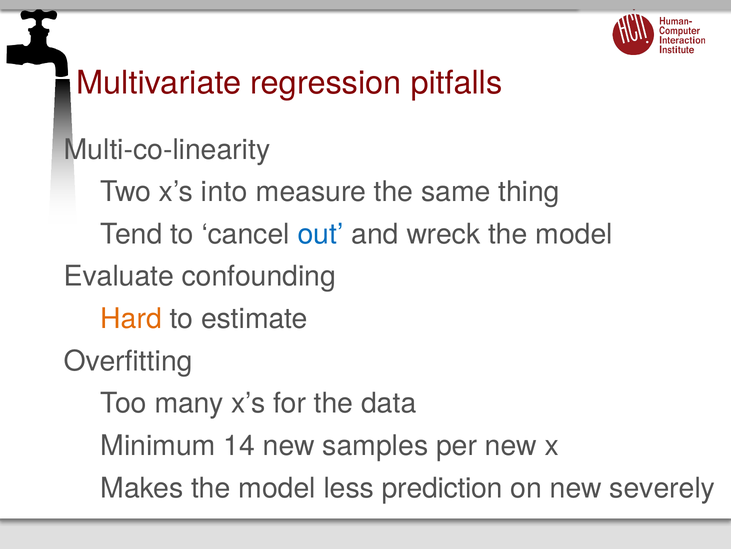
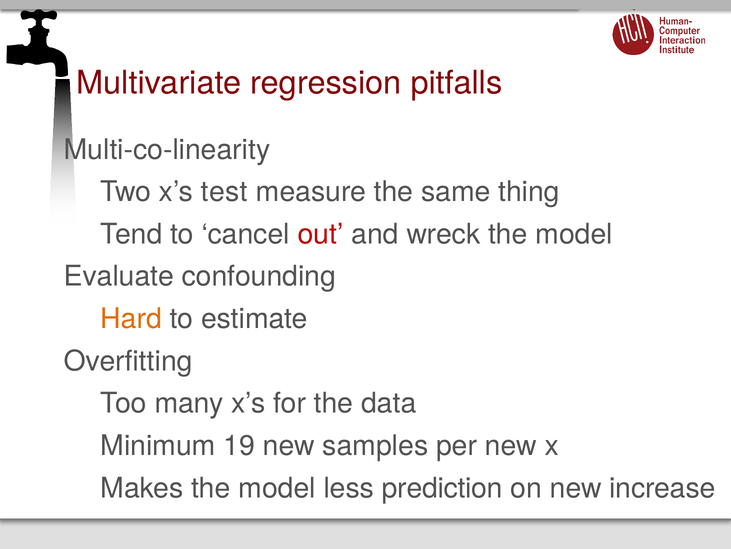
into: into -> test
out colour: blue -> red
14: 14 -> 19
severely: severely -> increase
